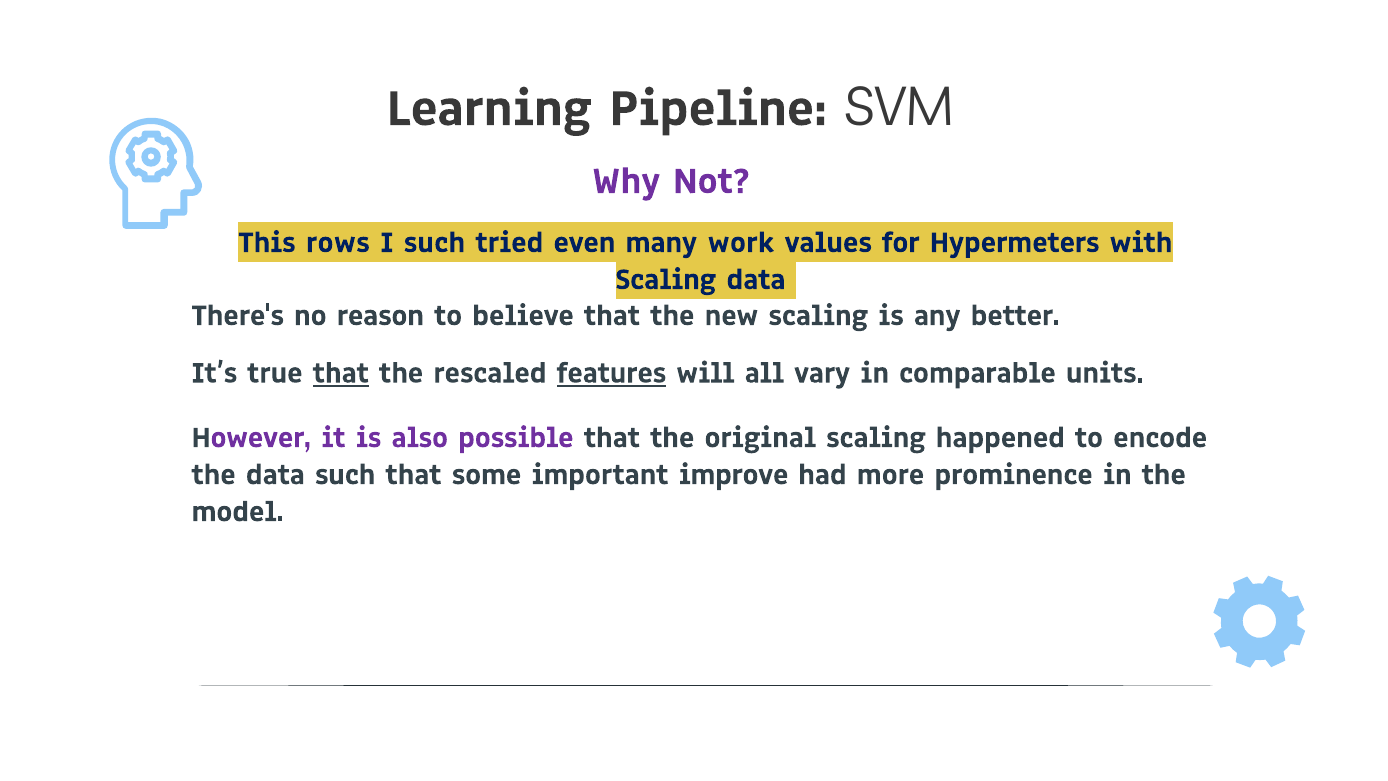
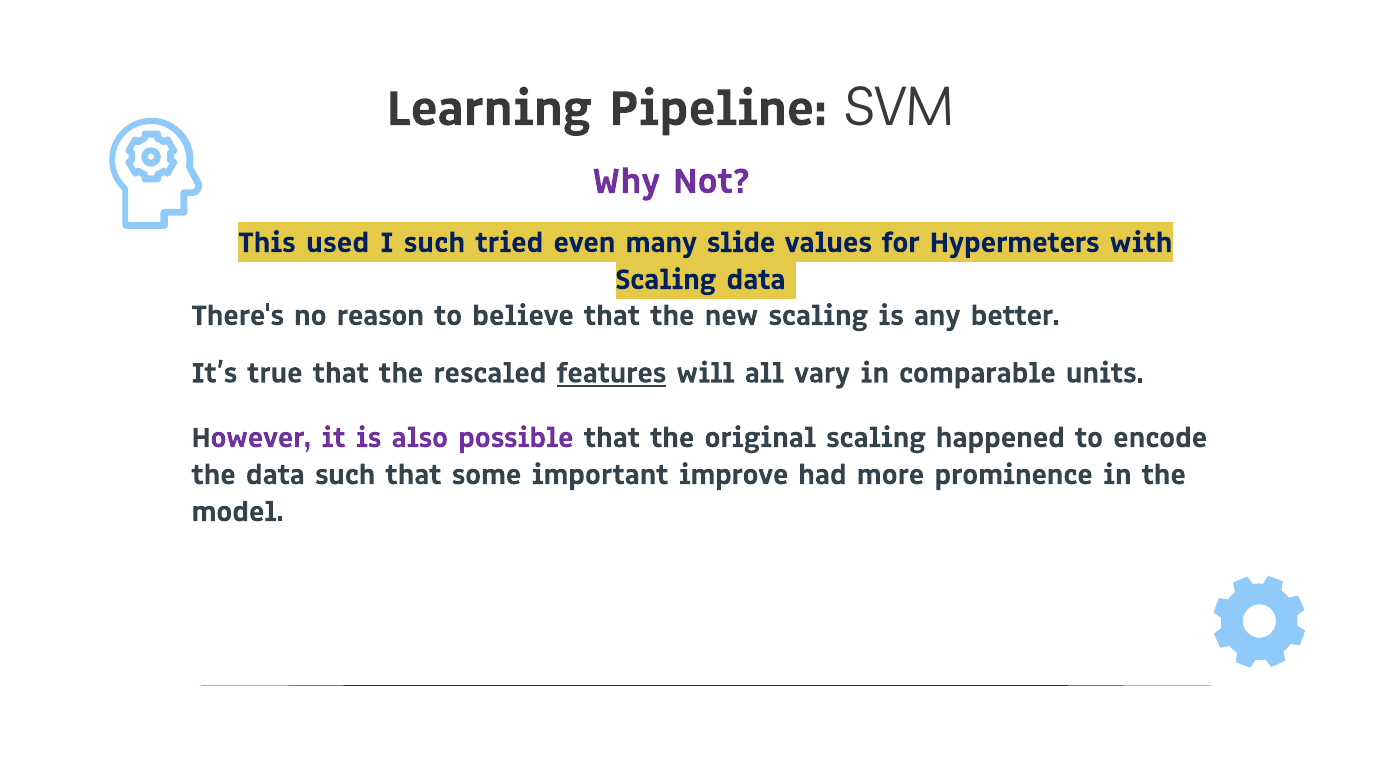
rows: rows -> used
work: work -> slide
that at (341, 372) underline: present -> none
